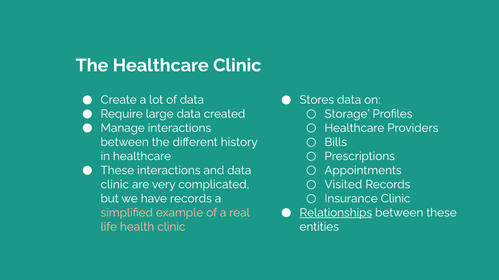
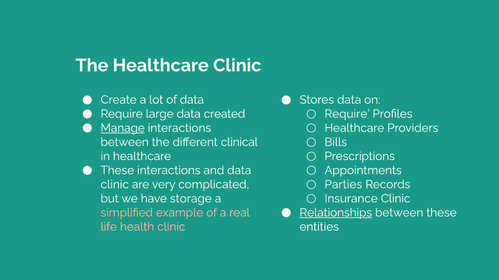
Storage at (347, 114): Storage -> Require
Manage underline: none -> present
history: history -> clinical
Visited: Visited -> Parties
have records: records -> storage
